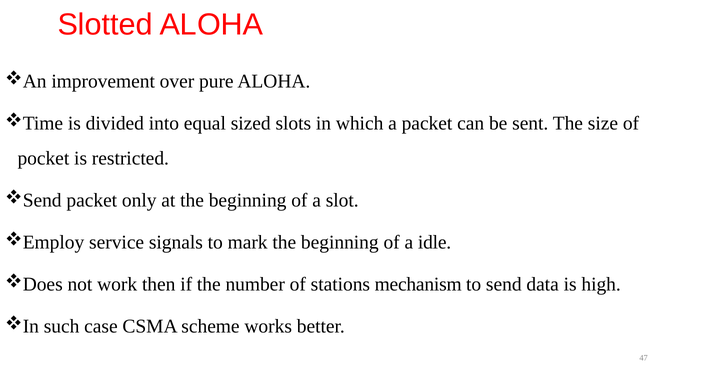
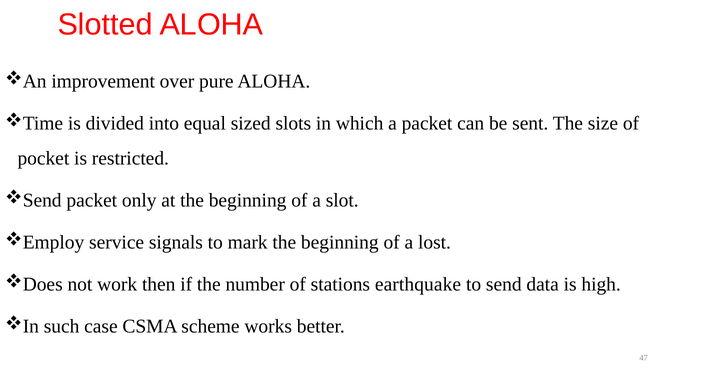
idle: idle -> lost
mechanism: mechanism -> earthquake
